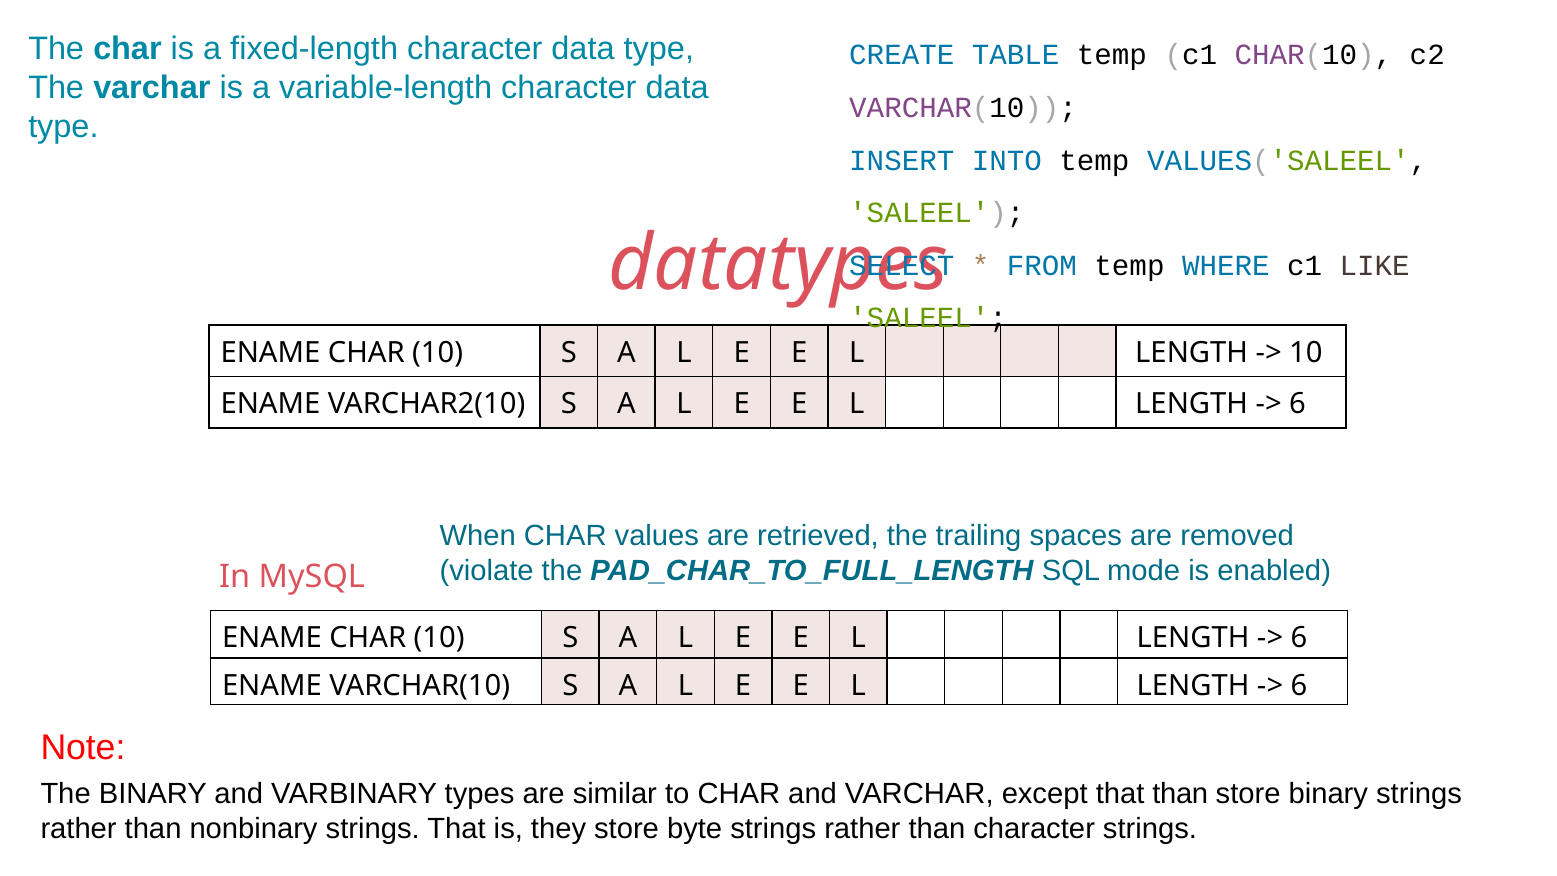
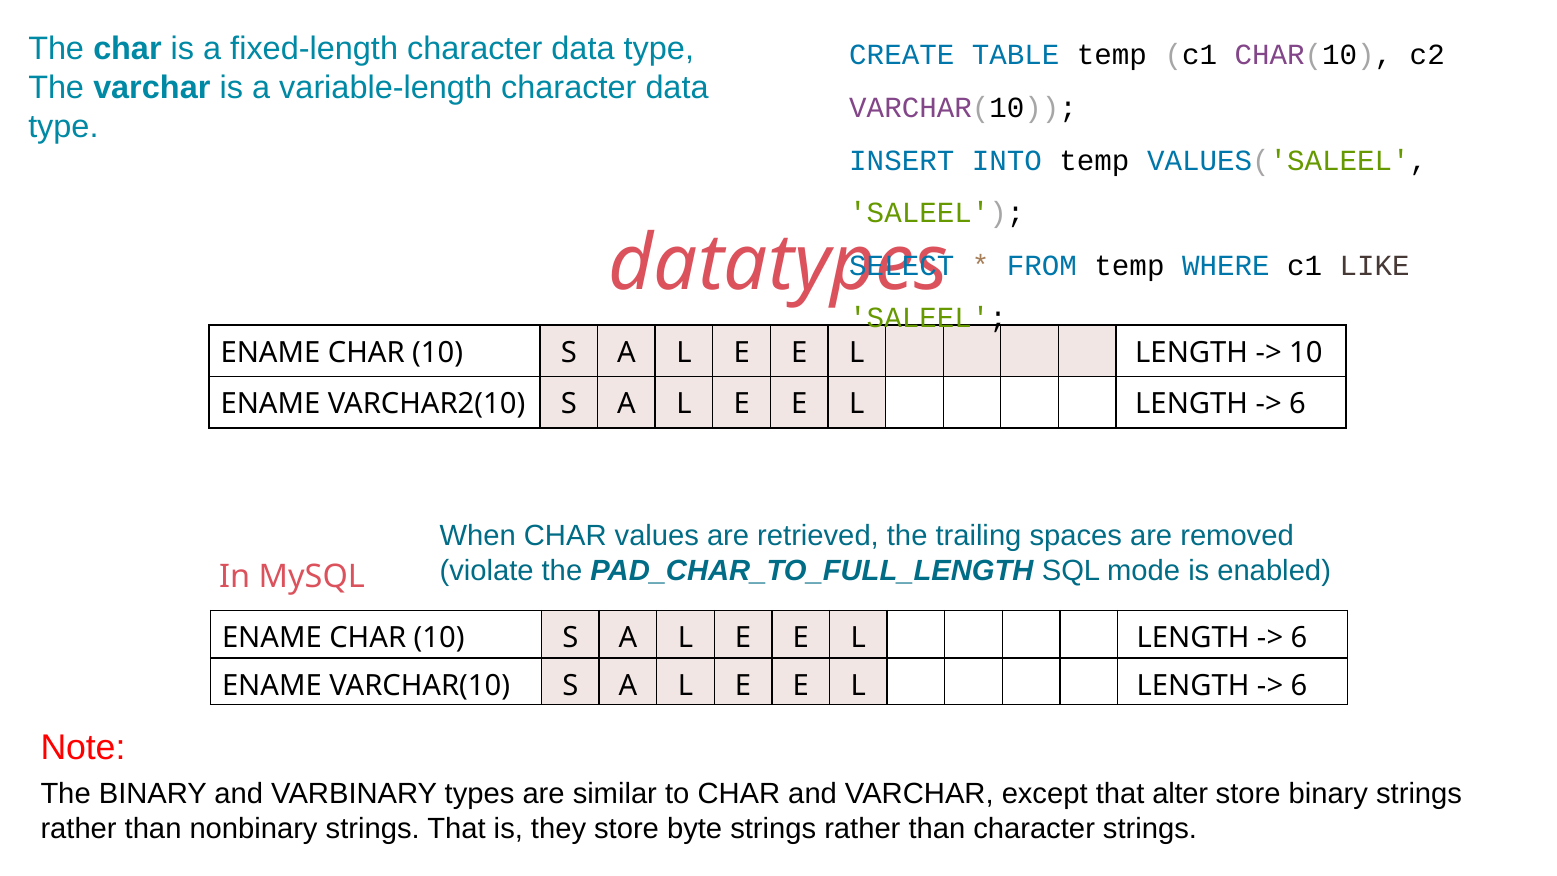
that than: than -> alter
